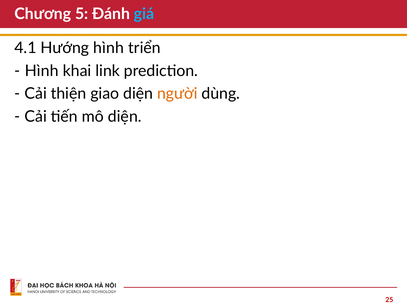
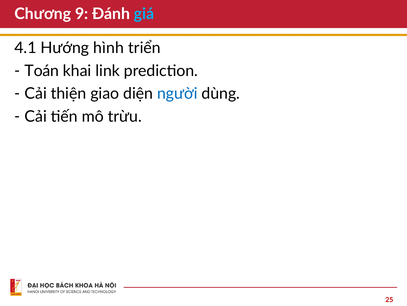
5: 5 -> 9
Hình at (42, 71): Hình -> Toán
người colour: orange -> blue
mô diện: diện -> trừu
